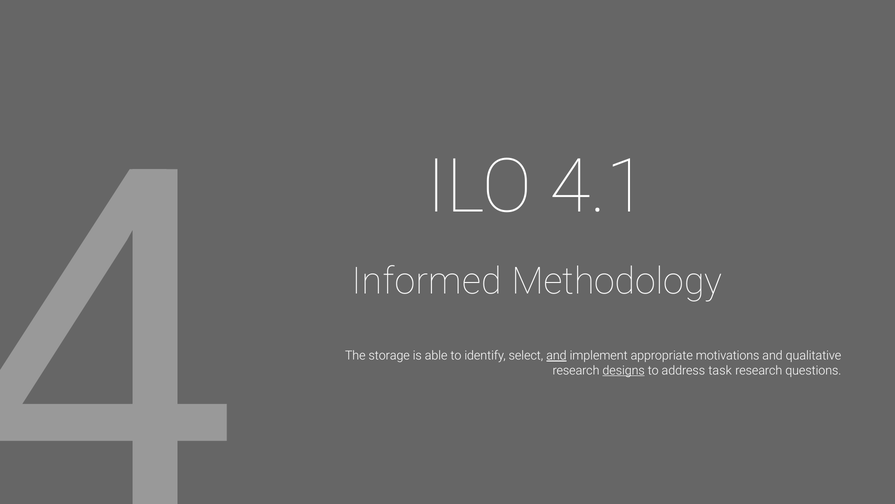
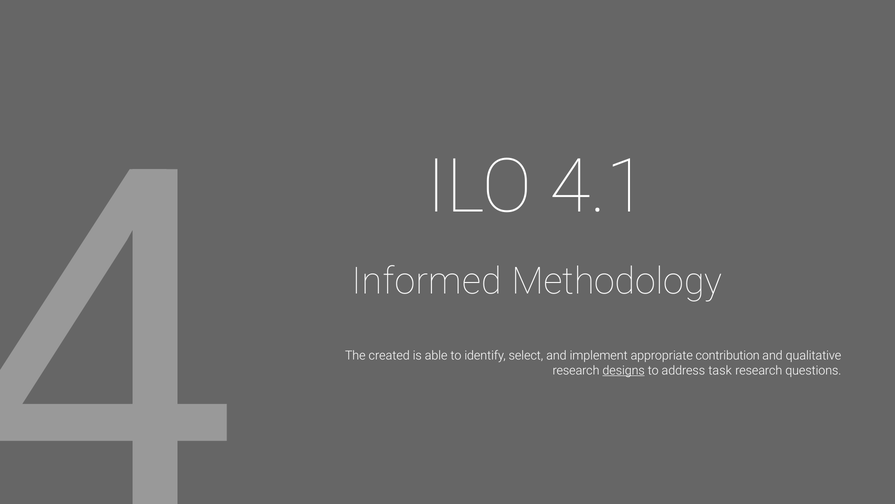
storage: storage -> created
and at (556, 355) underline: present -> none
motivations: motivations -> contribution
